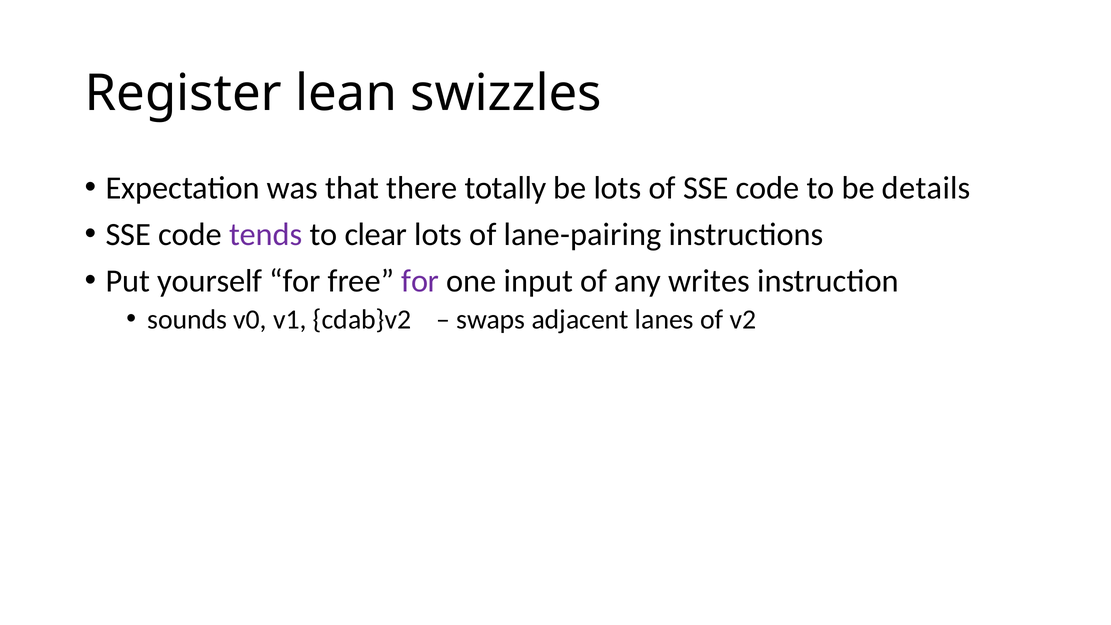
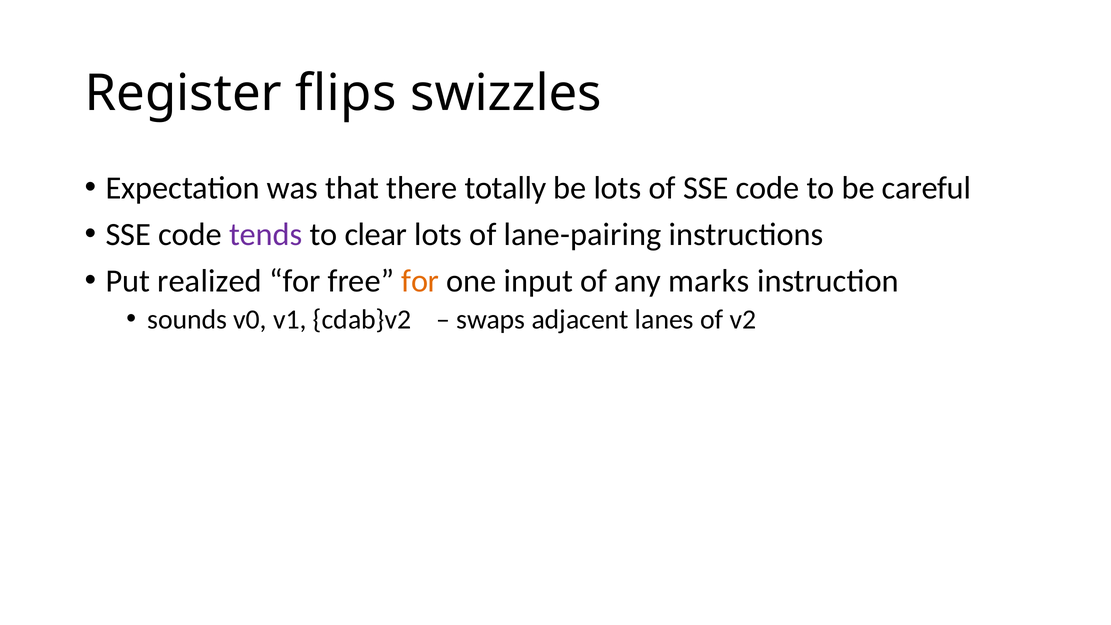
lean: lean -> flips
details: details -> careful
yourself: yourself -> realized
for at (420, 281) colour: purple -> orange
writes: writes -> marks
